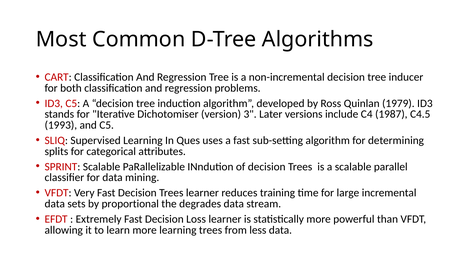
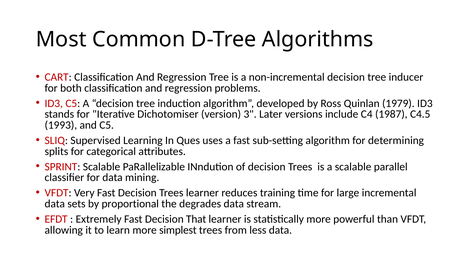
Loss: Loss -> That
more learning: learning -> simplest
